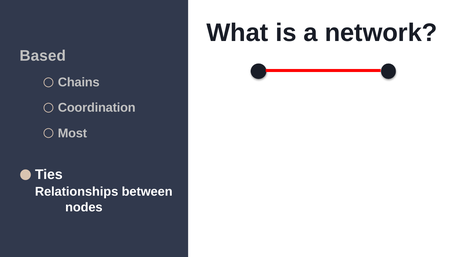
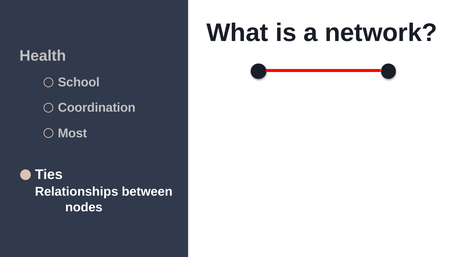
Based: Based -> Health
Chains: Chains -> School
